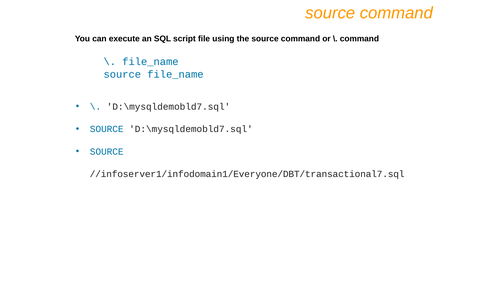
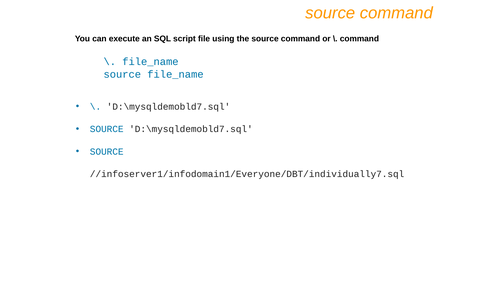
//infoserver1/infodomain1/Everyone/DBT/transactional7.sql: //infoserver1/infodomain1/Everyone/DBT/transactional7.sql -> //infoserver1/infodomain1/Everyone/DBT/individually7.sql
